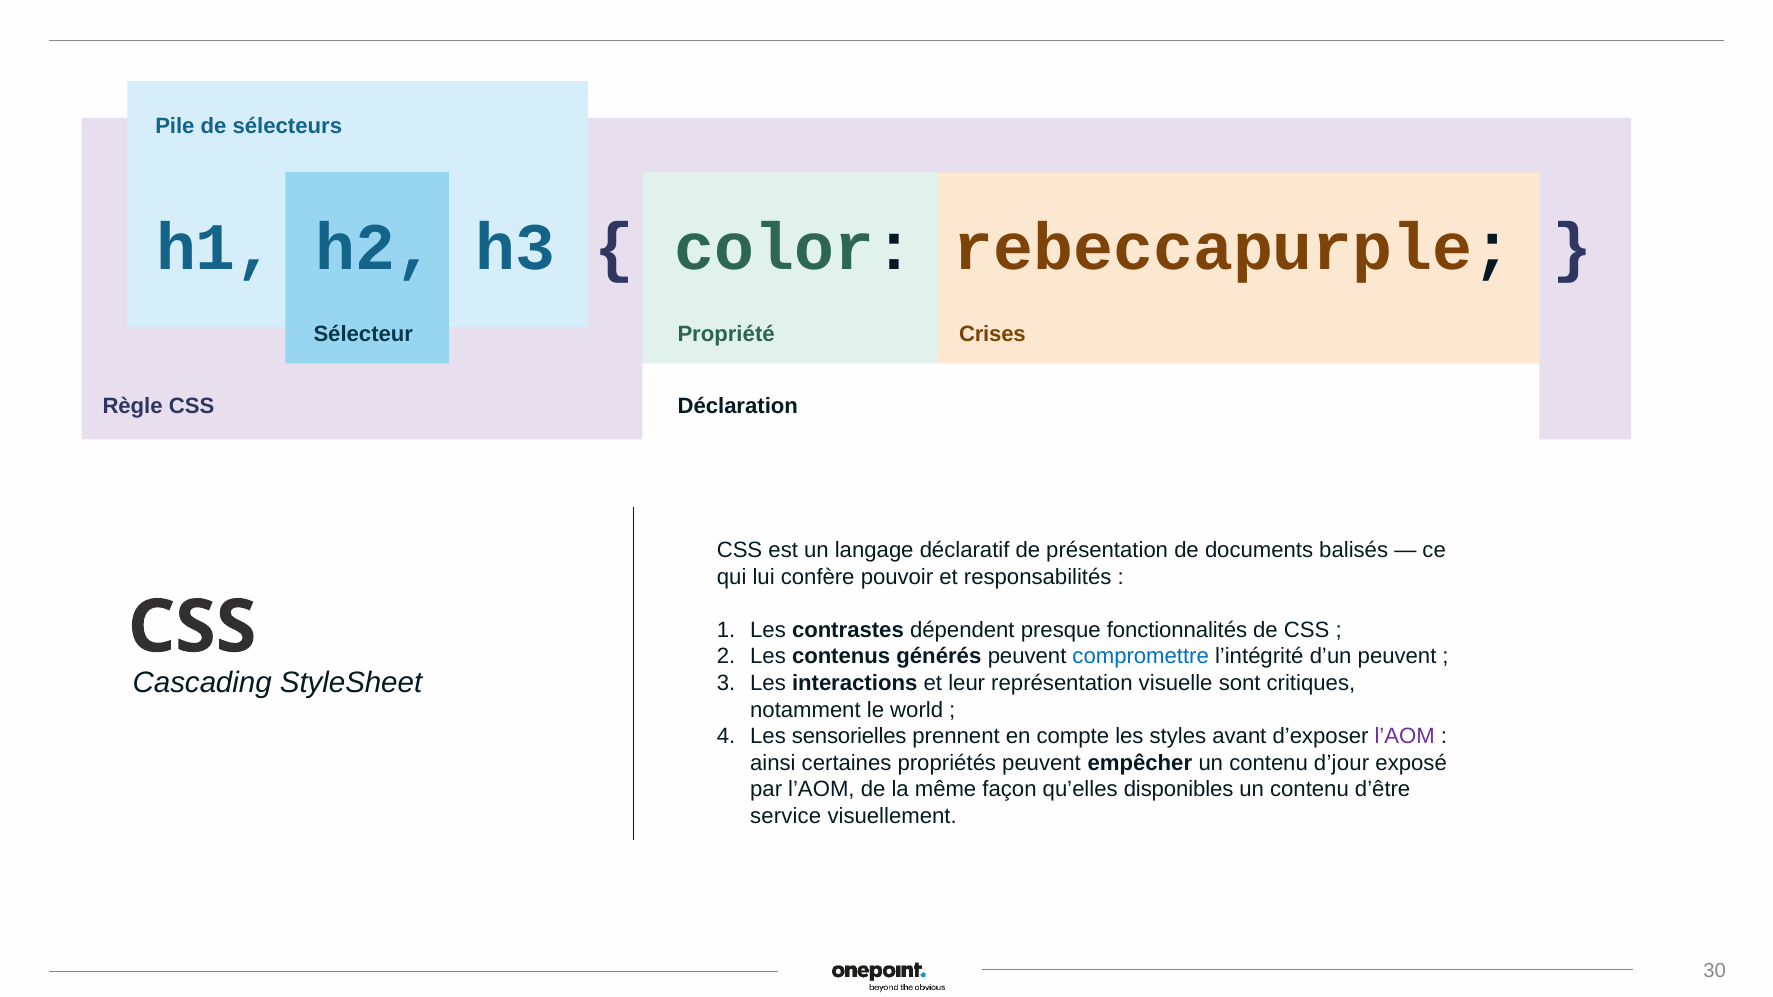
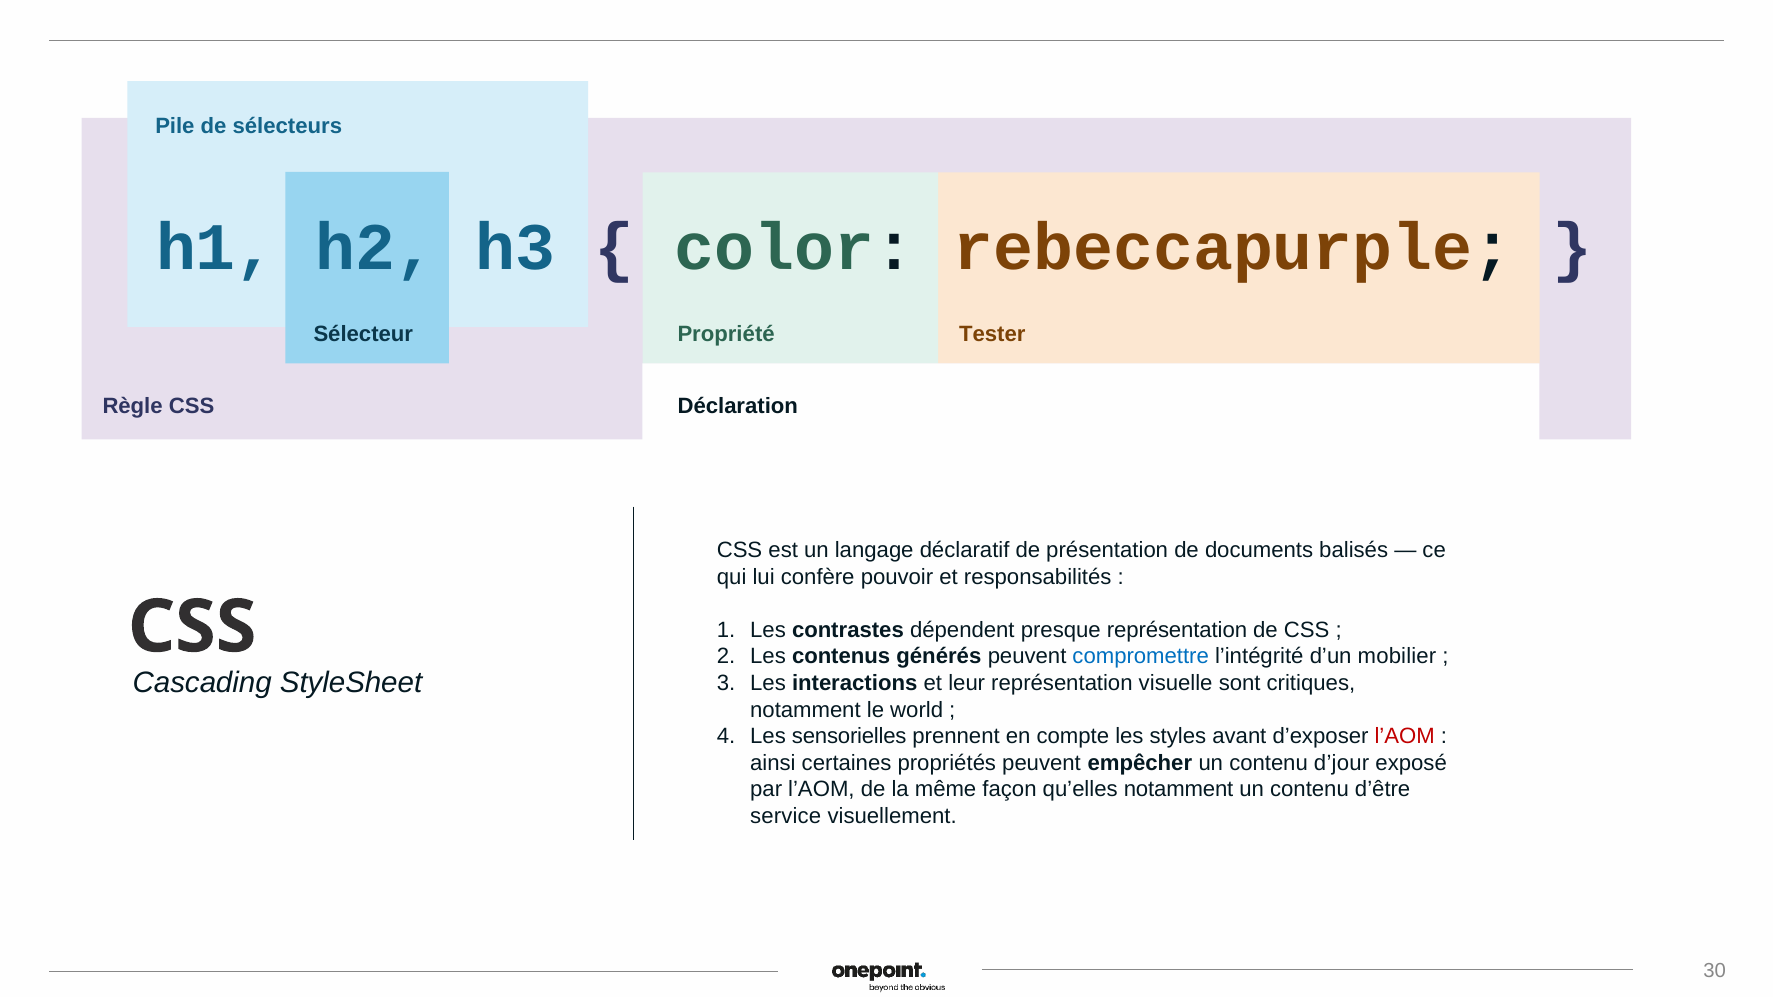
Crises: Crises -> Tester
presque fonctionnalités: fonctionnalités -> représentation
d’un peuvent: peuvent -> mobilier
l’AOM at (1405, 737) colour: purple -> red
qu’elles disponibles: disponibles -> notamment
